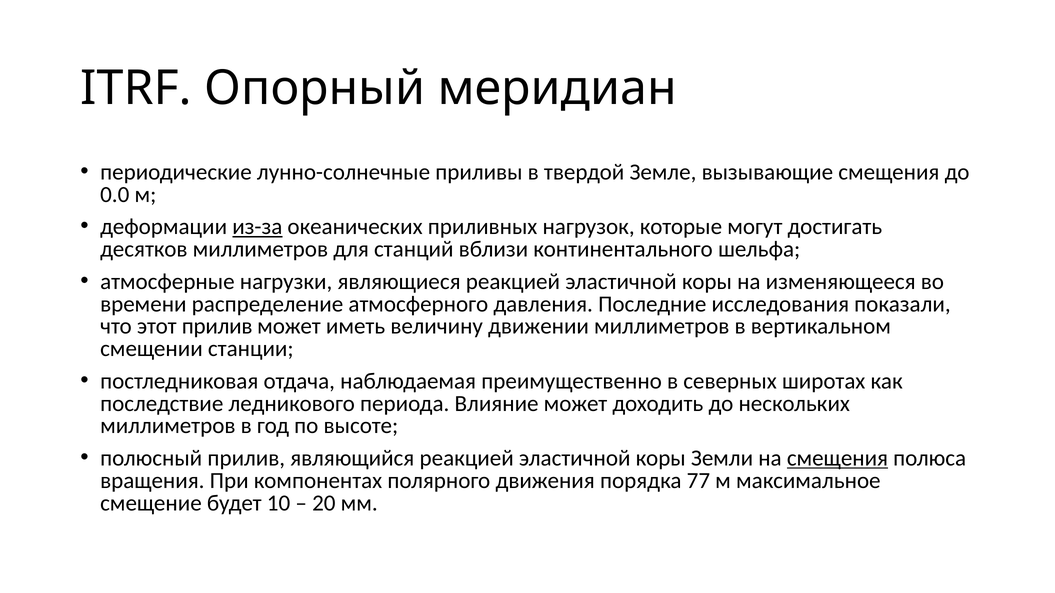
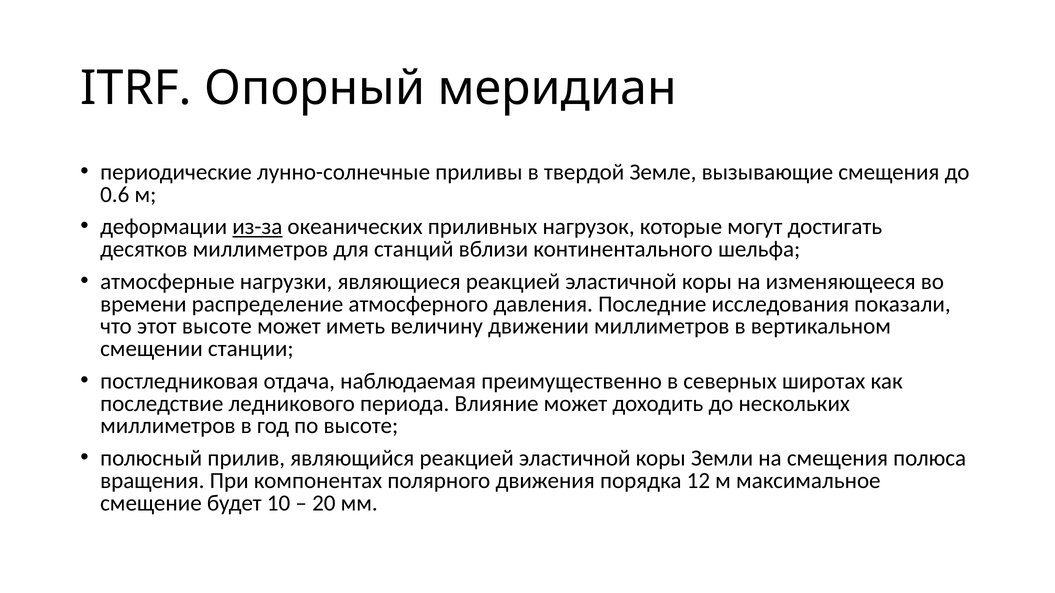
0.0: 0.0 -> 0.6
этот прилив: прилив -> высоте
смещения at (837, 458) underline: present -> none
77: 77 -> 12
